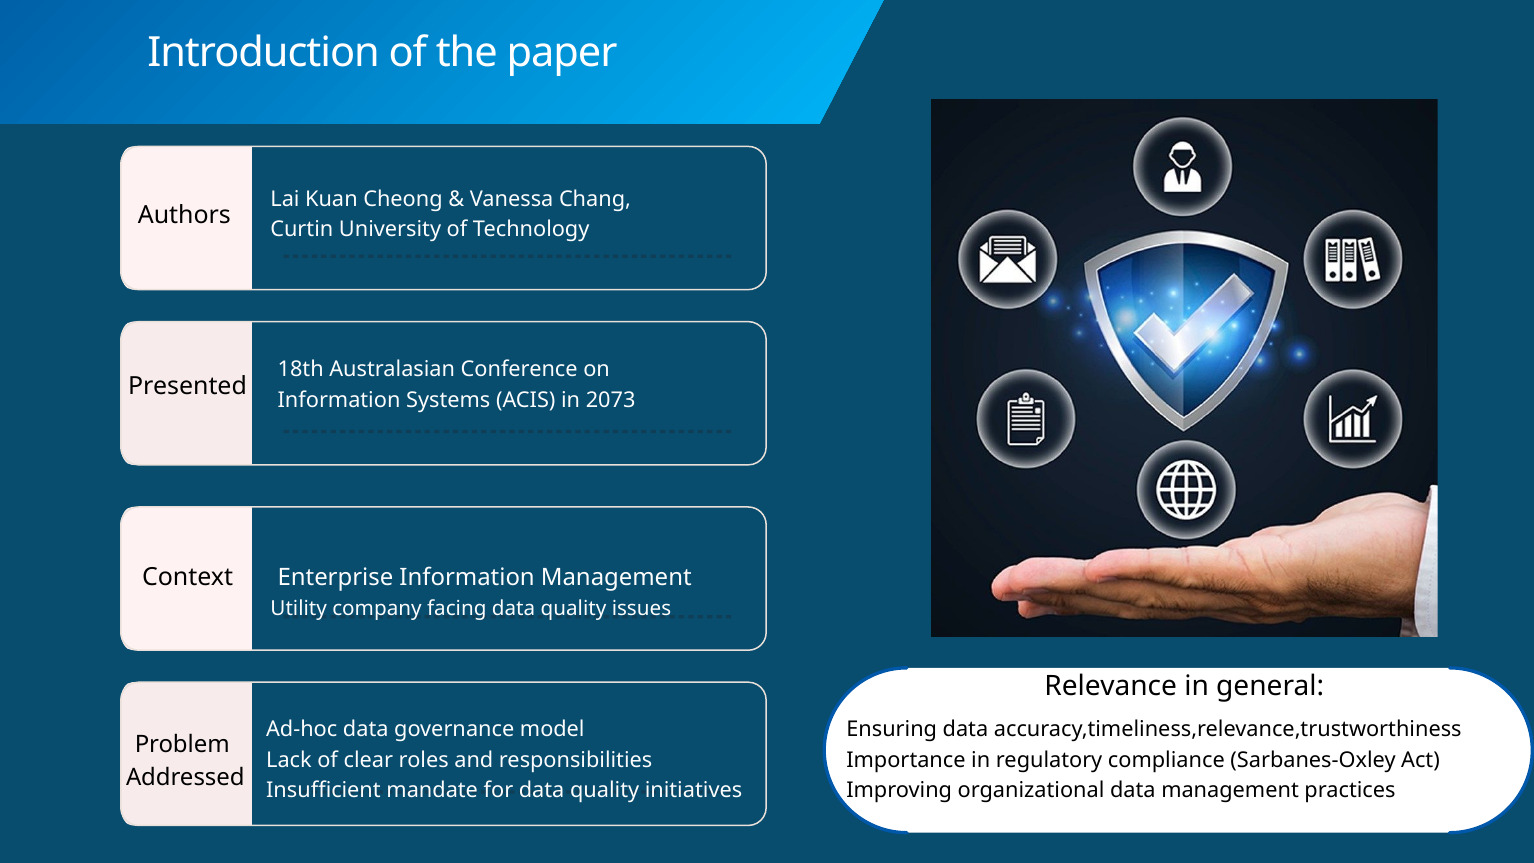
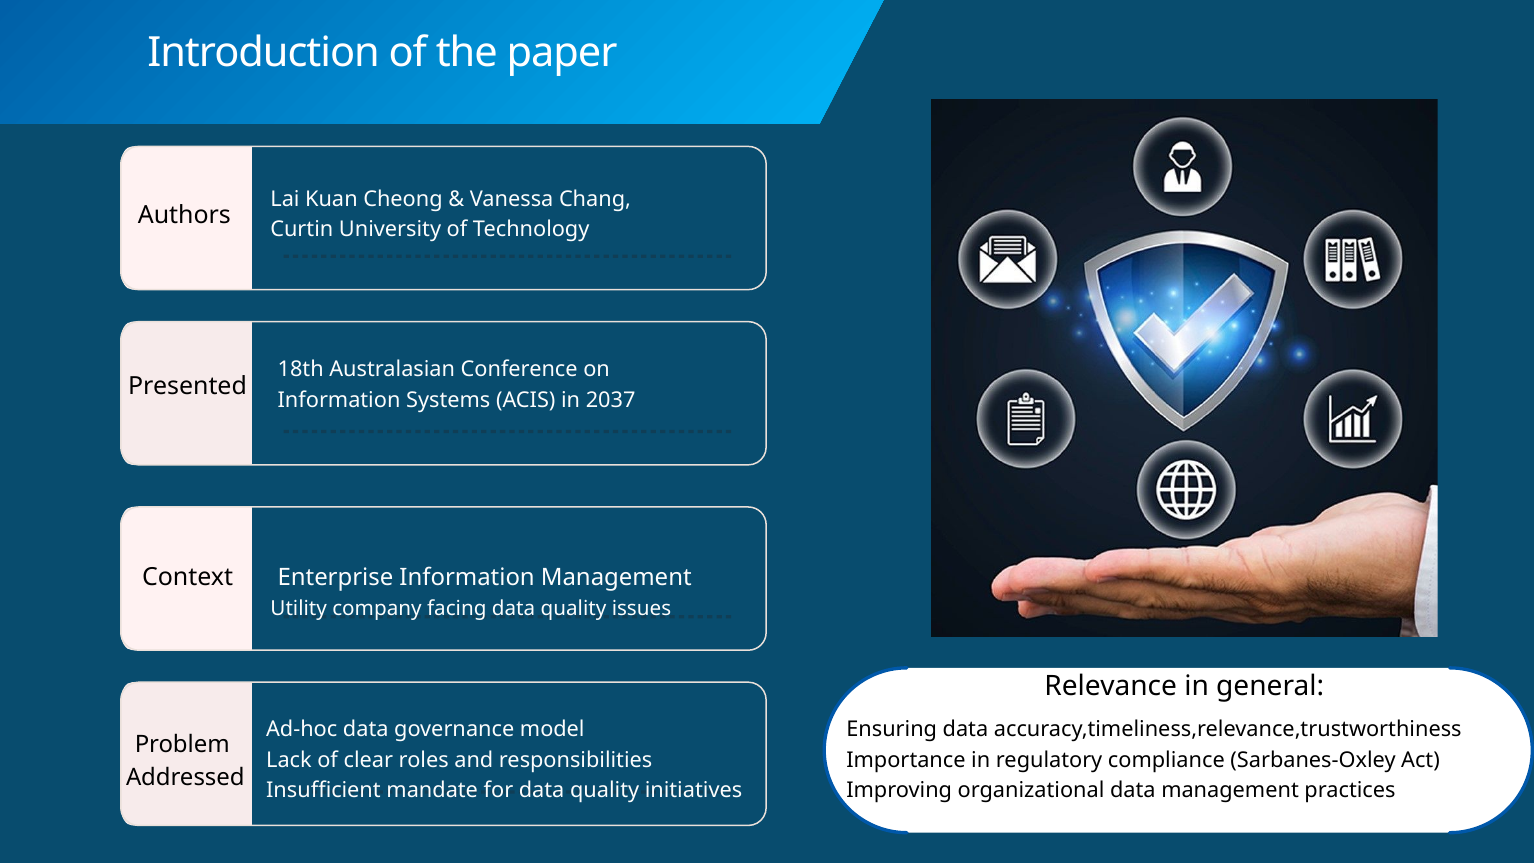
2073: 2073 -> 2037
